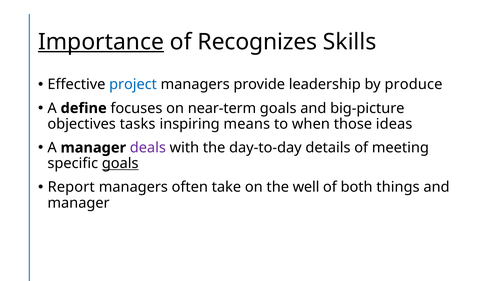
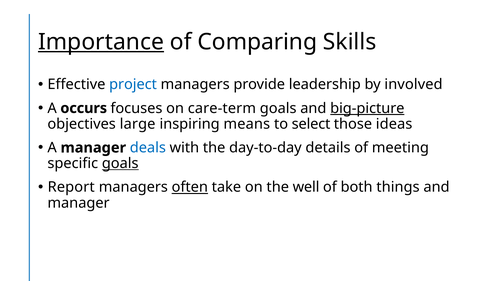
Recognizes: Recognizes -> Comparing
produce: produce -> involved
define: define -> occurs
near-term: near-term -> care-term
big-picture underline: none -> present
tasks: tasks -> large
when: when -> select
deals colour: purple -> blue
often underline: none -> present
